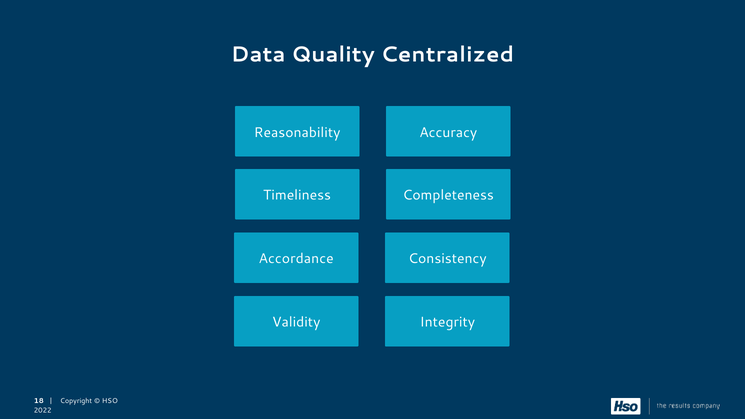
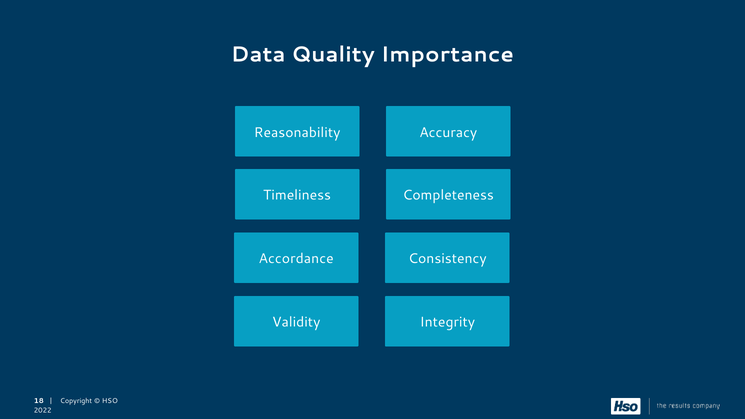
Centralized: Centralized -> Importance
